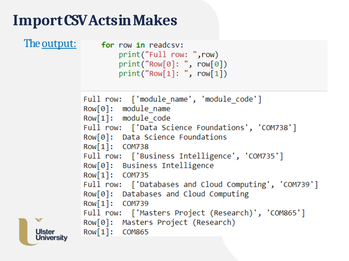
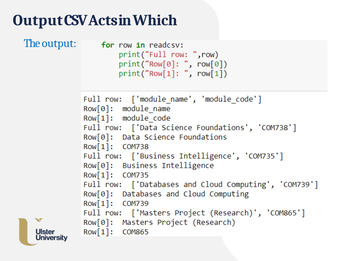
Import at (38, 20): Import -> Output
Makes: Makes -> Which
output at (59, 44) underline: present -> none
